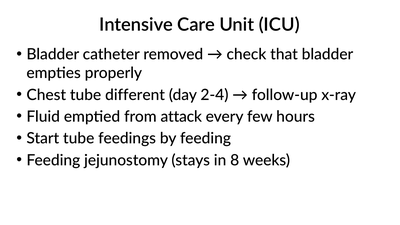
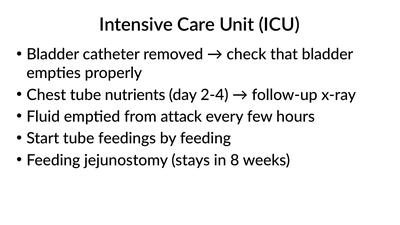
different: different -> nutrients
